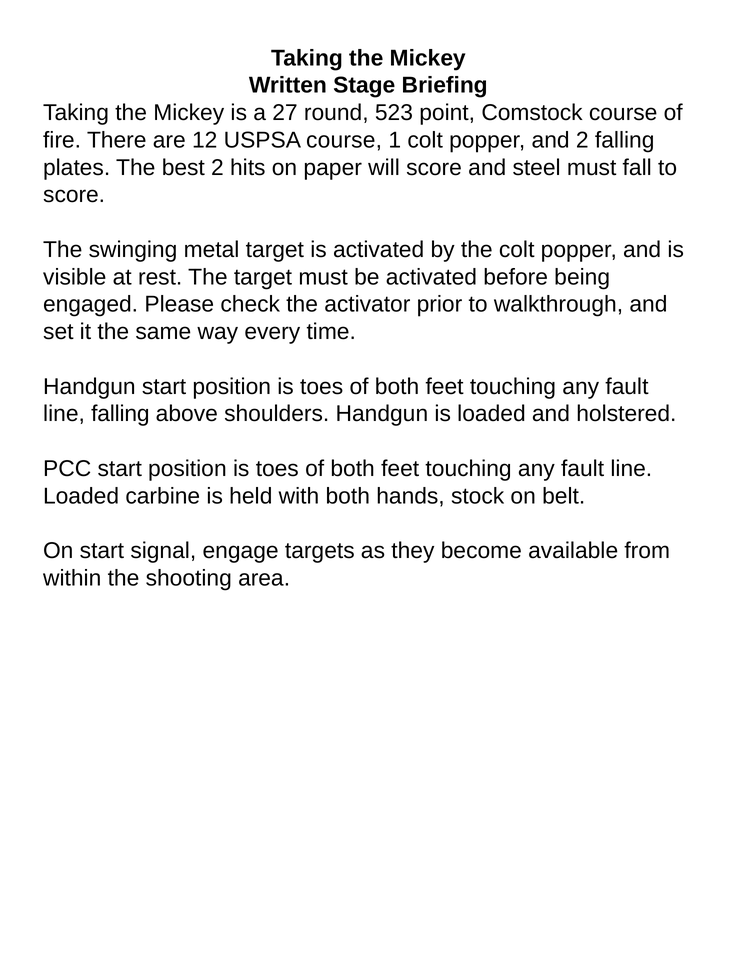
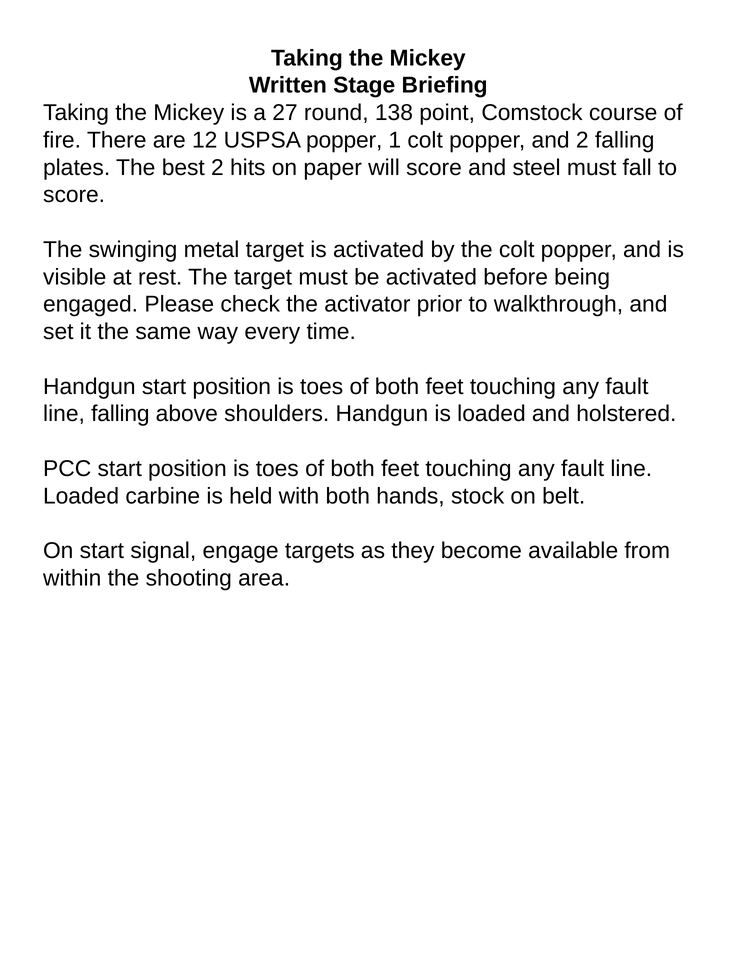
523: 523 -> 138
USPSA course: course -> popper
